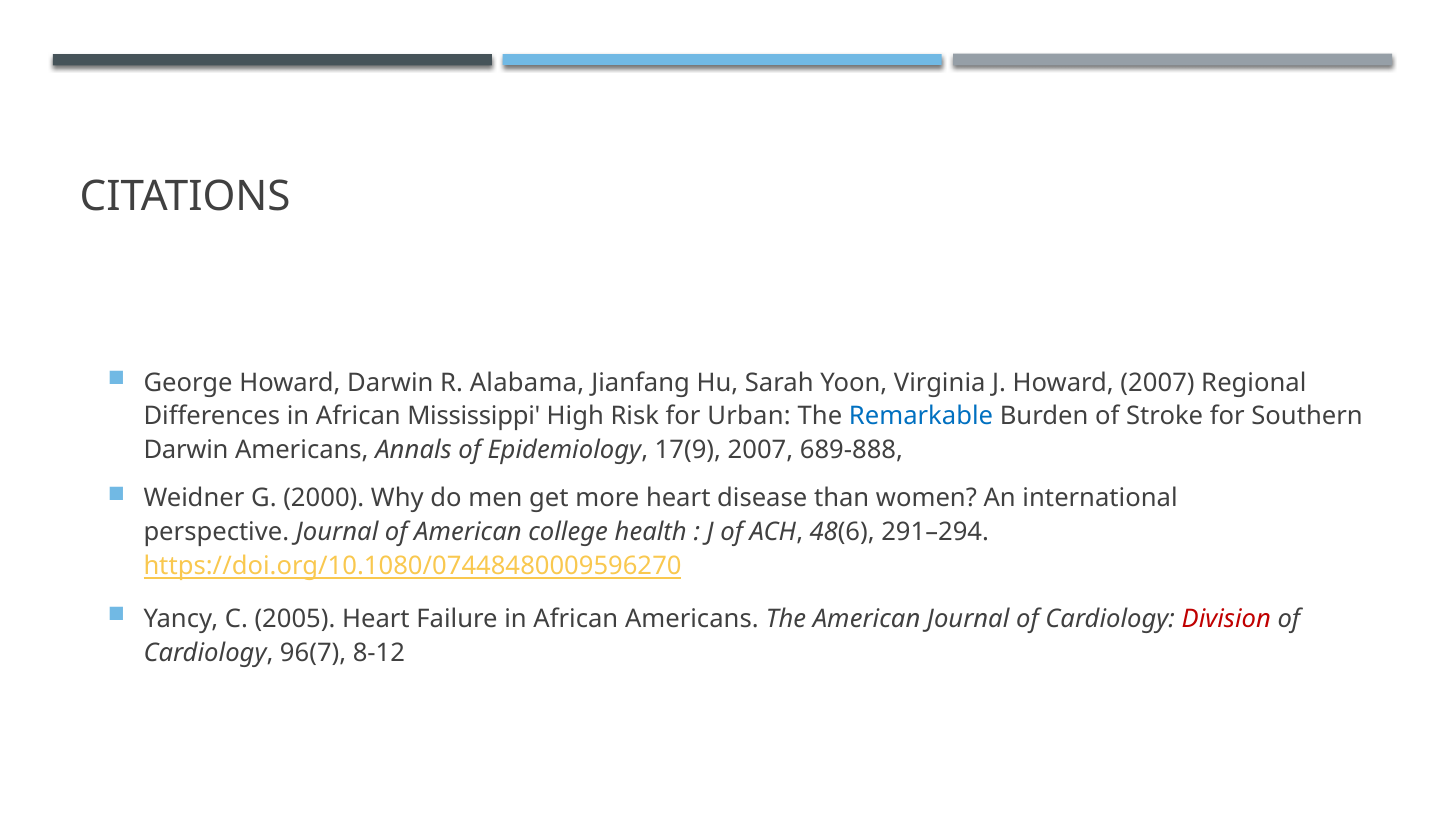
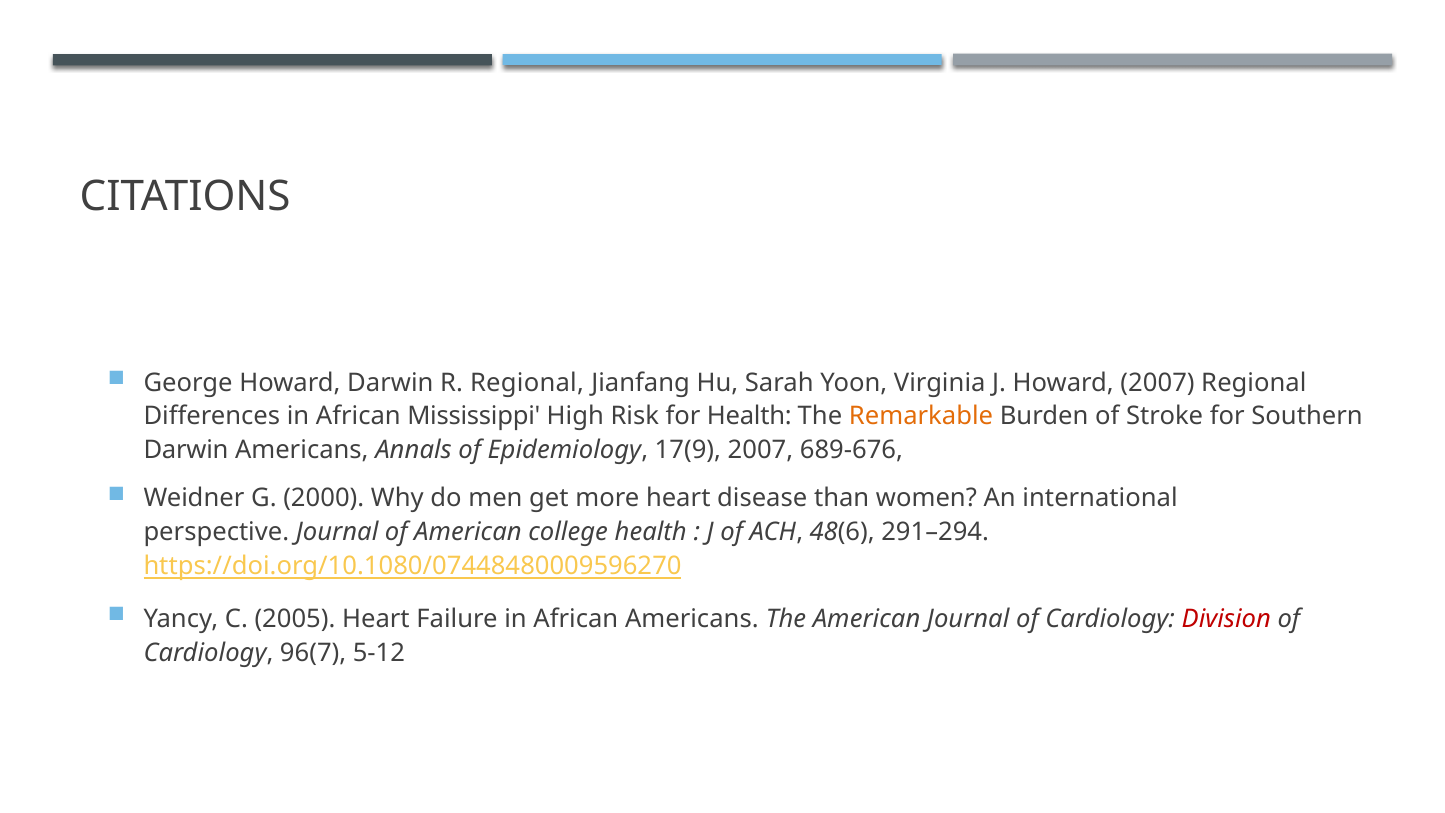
R Alabama: Alabama -> Regional
for Urban: Urban -> Health
Remarkable colour: blue -> orange
689-888: 689-888 -> 689-676
8-12: 8-12 -> 5-12
